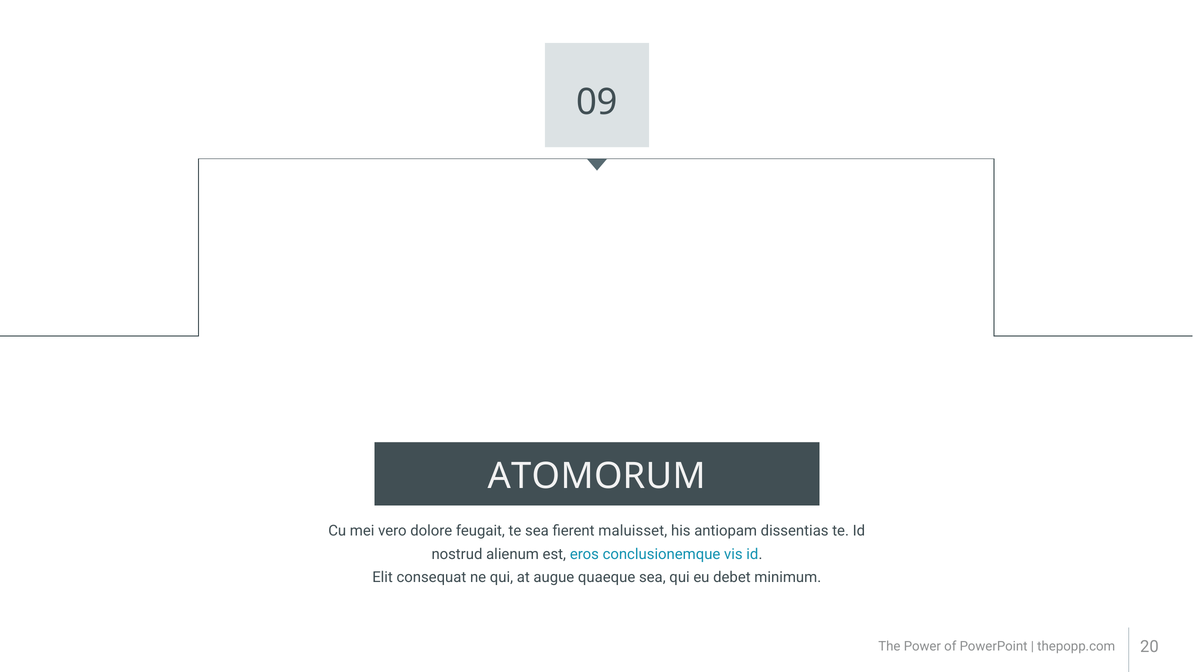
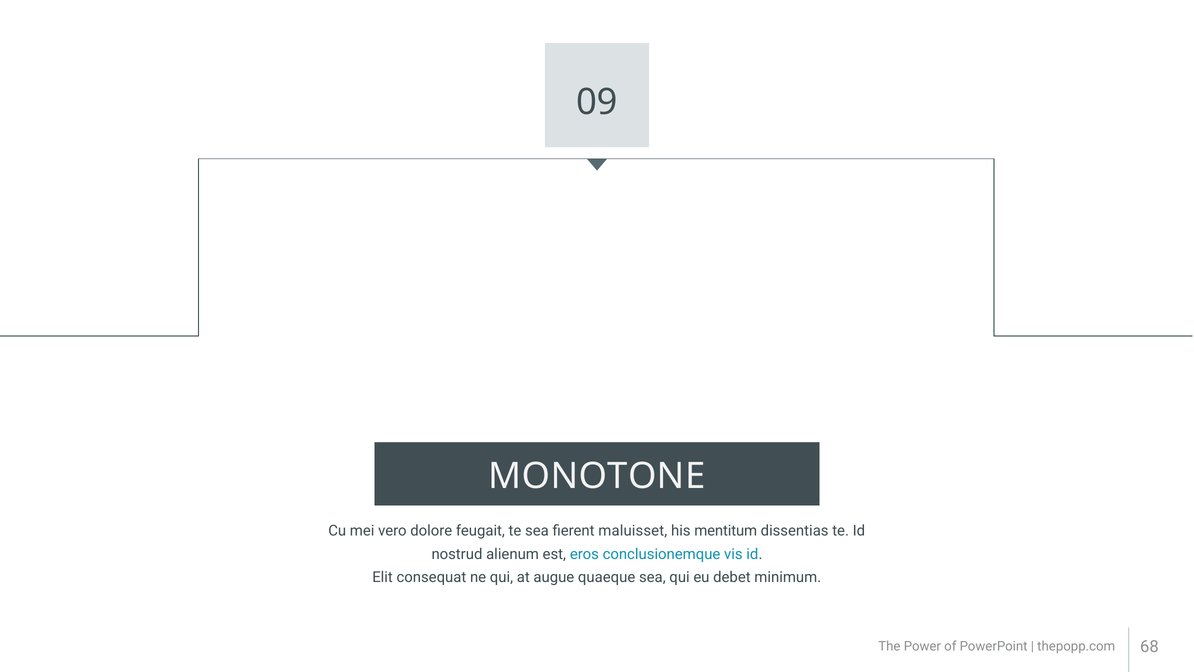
ATOMORUM: ATOMORUM -> MONOTONE
antiopam: antiopam -> mentitum
20: 20 -> 68
